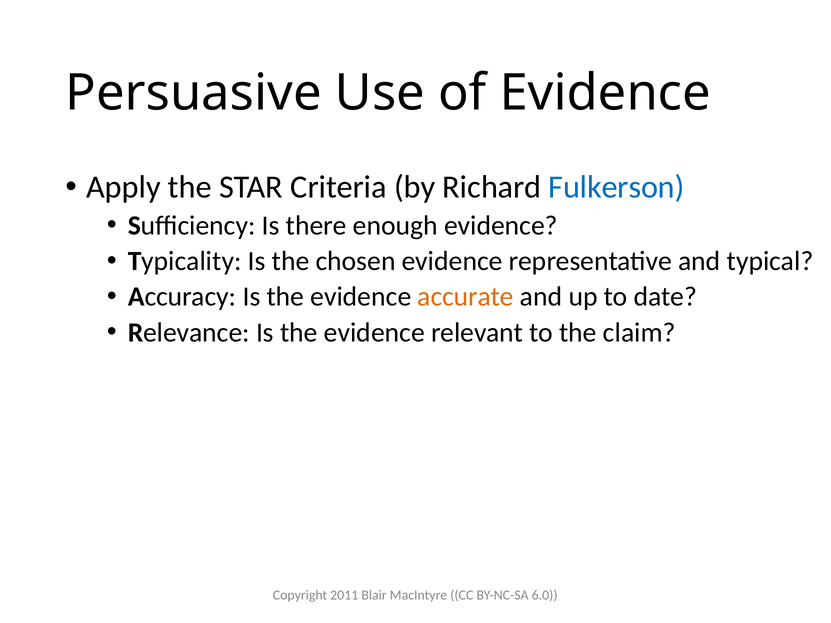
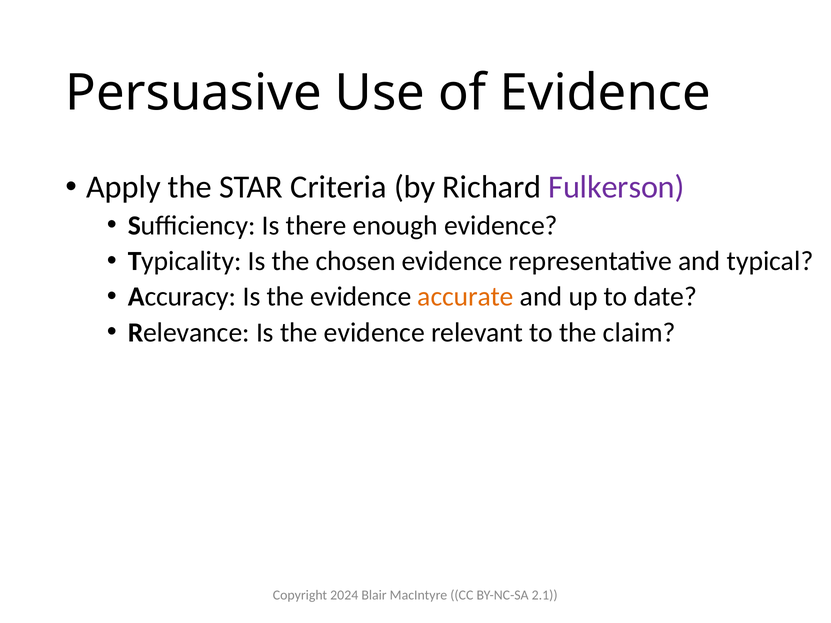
Fulkerson colour: blue -> purple
2011: 2011 -> 2024
6.0: 6.0 -> 2.1
